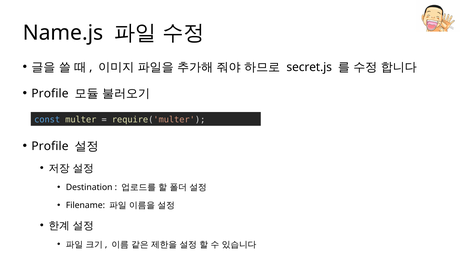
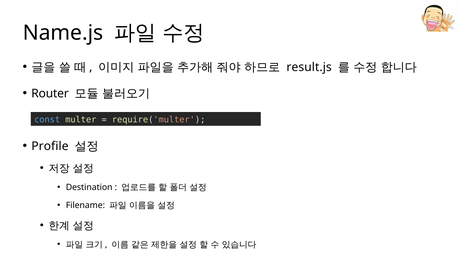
secret.js: secret.js -> result.js
Profile at (50, 93): Profile -> Router
